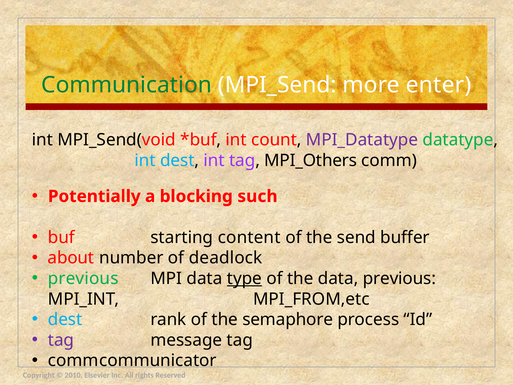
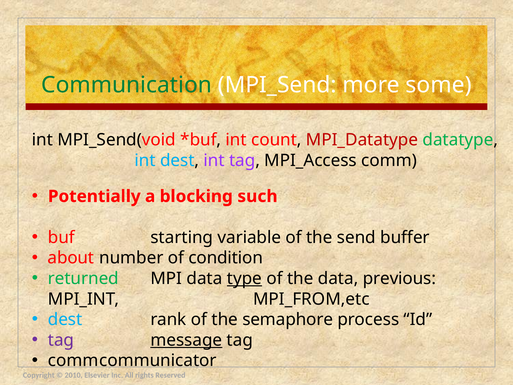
enter: enter -> some
MPI_Datatype colour: purple -> red
MPI_Others: MPI_Others -> MPI_Access
content: content -> variable
deadlock: deadlock -> condition
previous at (83, 278): previous -> returned
message underline: none -> present
